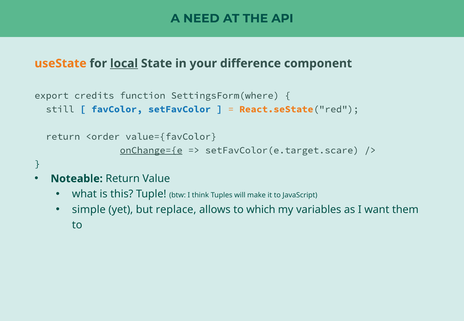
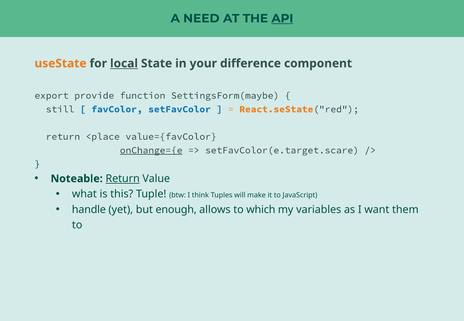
API underline: none -> present
credits: credits -> provide
SettingsForm(where: SettingsForm(where -> SettingsForm(maybe
<order: <order -> <place
Return at (123, 179) underline: none -> present
simple: simple -> handle
replace: replace -> enough
